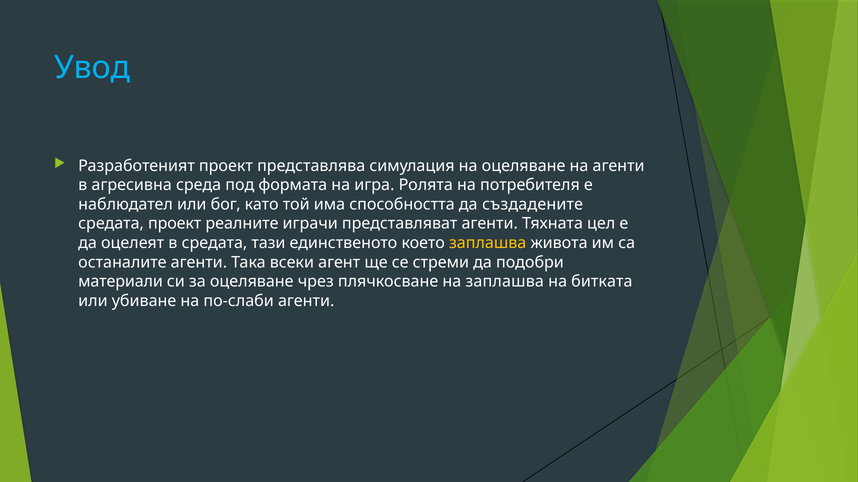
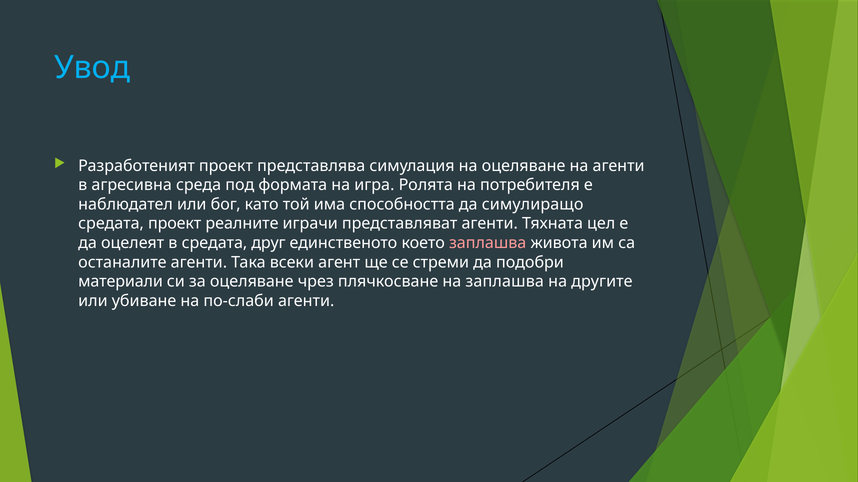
създадените: създадените -> симулиращо
тази: тази -> друг
заплашва at (488, 243) colour: yellow -> pink
битката: битката -> другите
